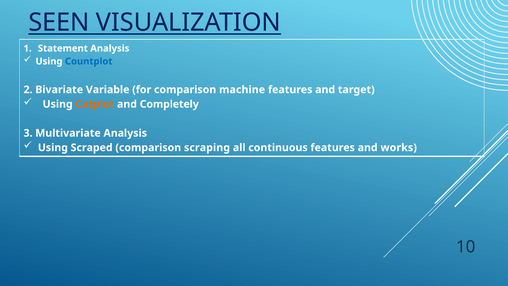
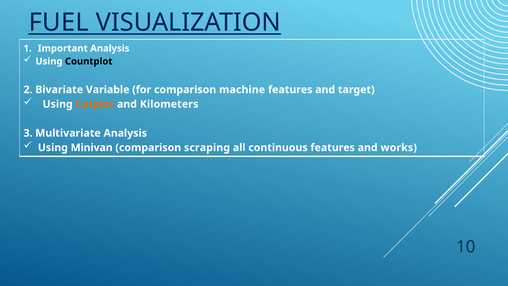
SEEN: SEEN -> FUEL
Statement: Statement -> Important
Countplot colour: blue -> black
Completely: Completely -> Kilometers
Scraped: Scraped -> Minivan
